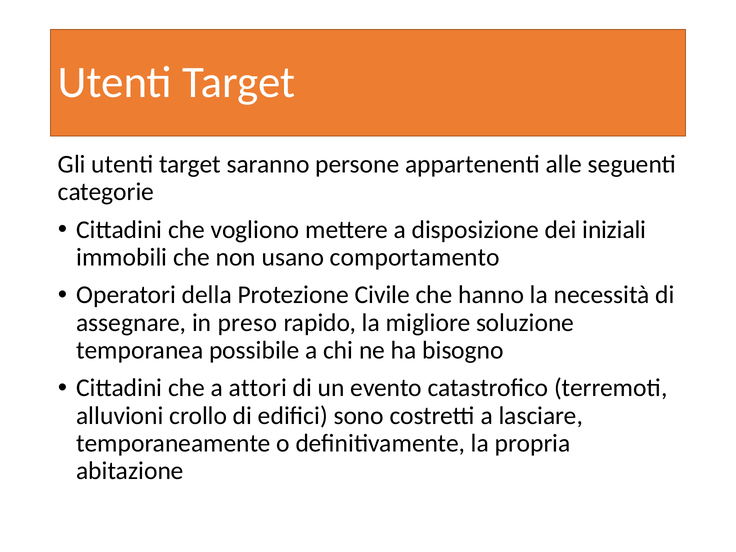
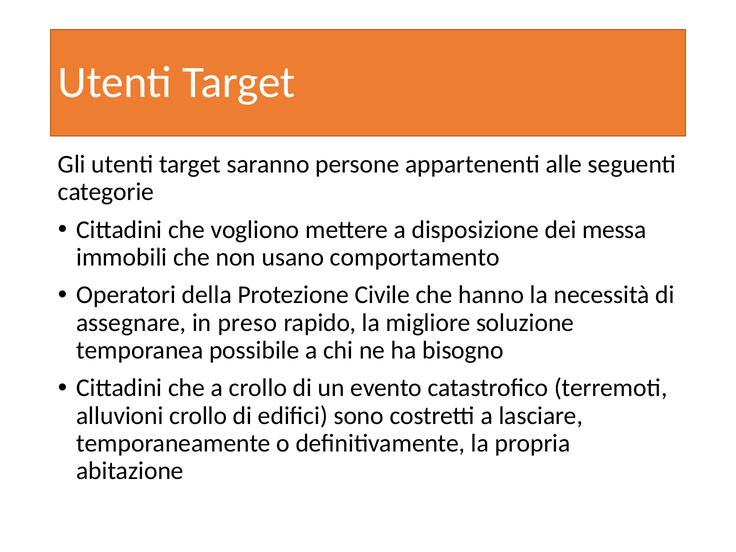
iniziali: iniziali -> messa
a attori: attori -> crollo
